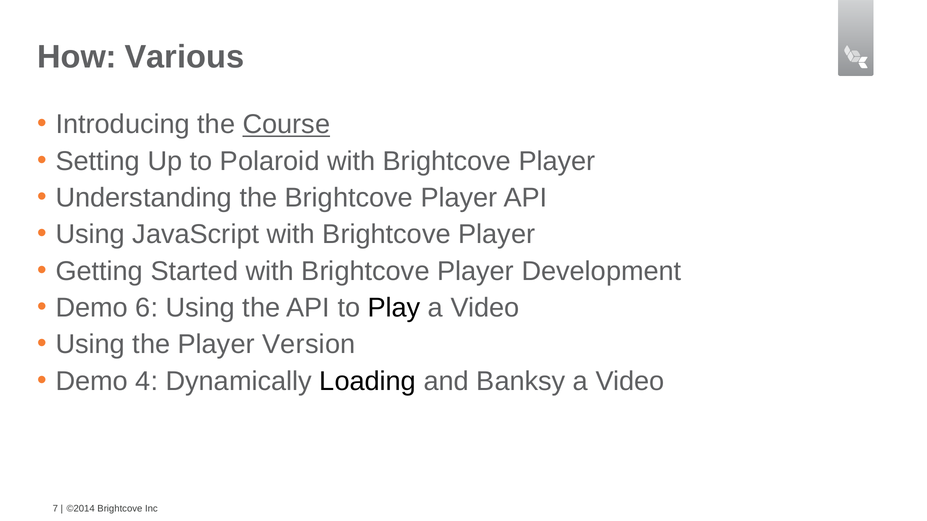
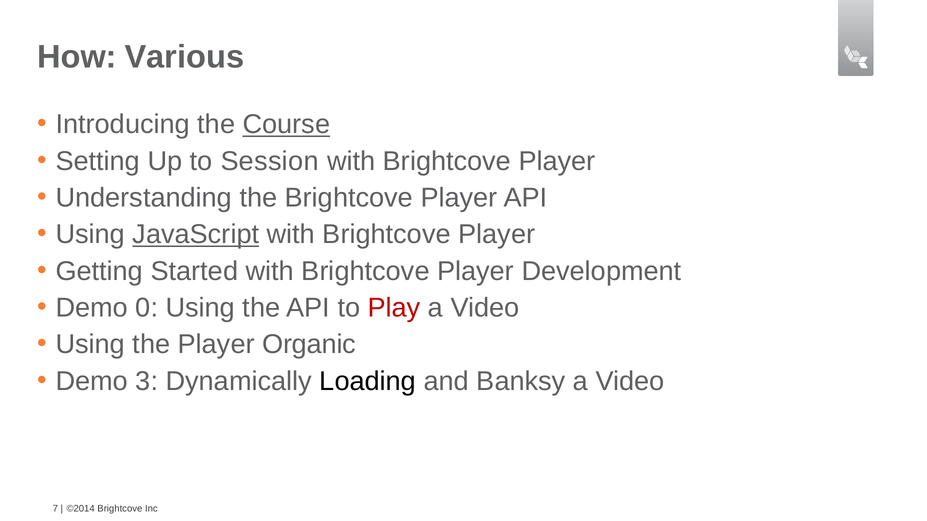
Polaroid: Polaroid -> Session
JavaScript underline: none -> present
6: 6 -> 0
Play colour: black -> red
Version: Version -> Organic
4: 4 -> 3
